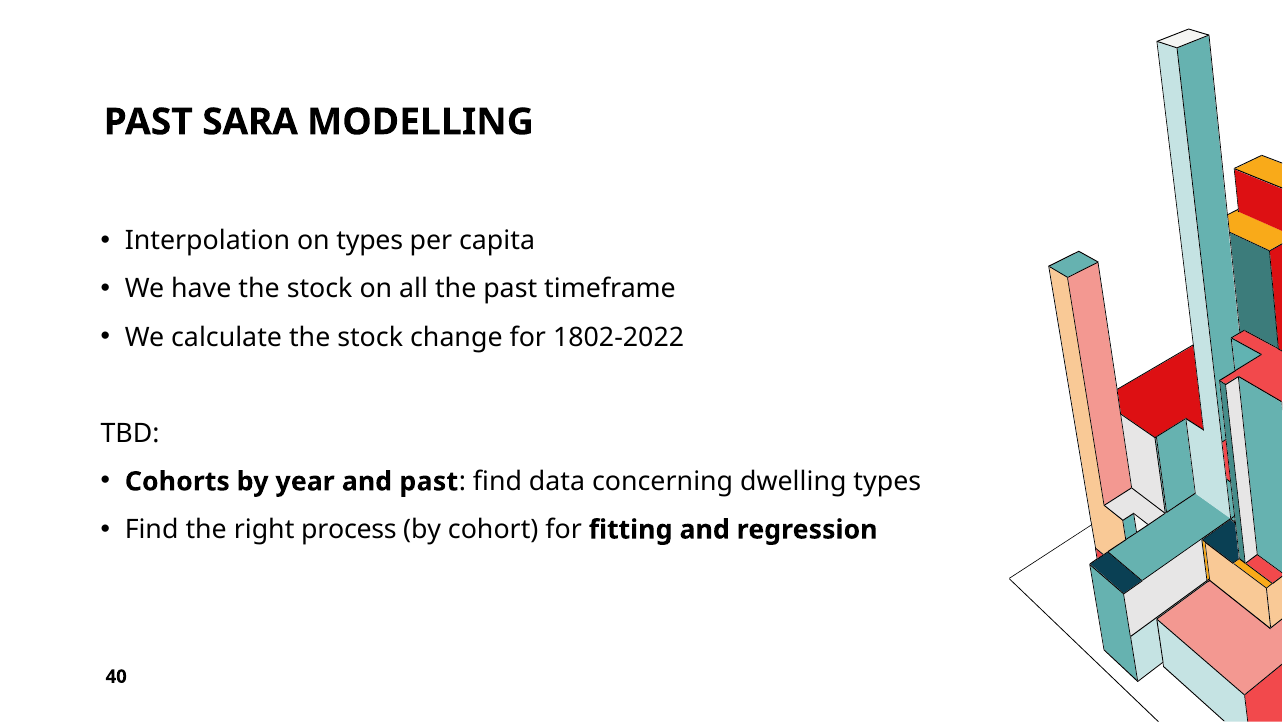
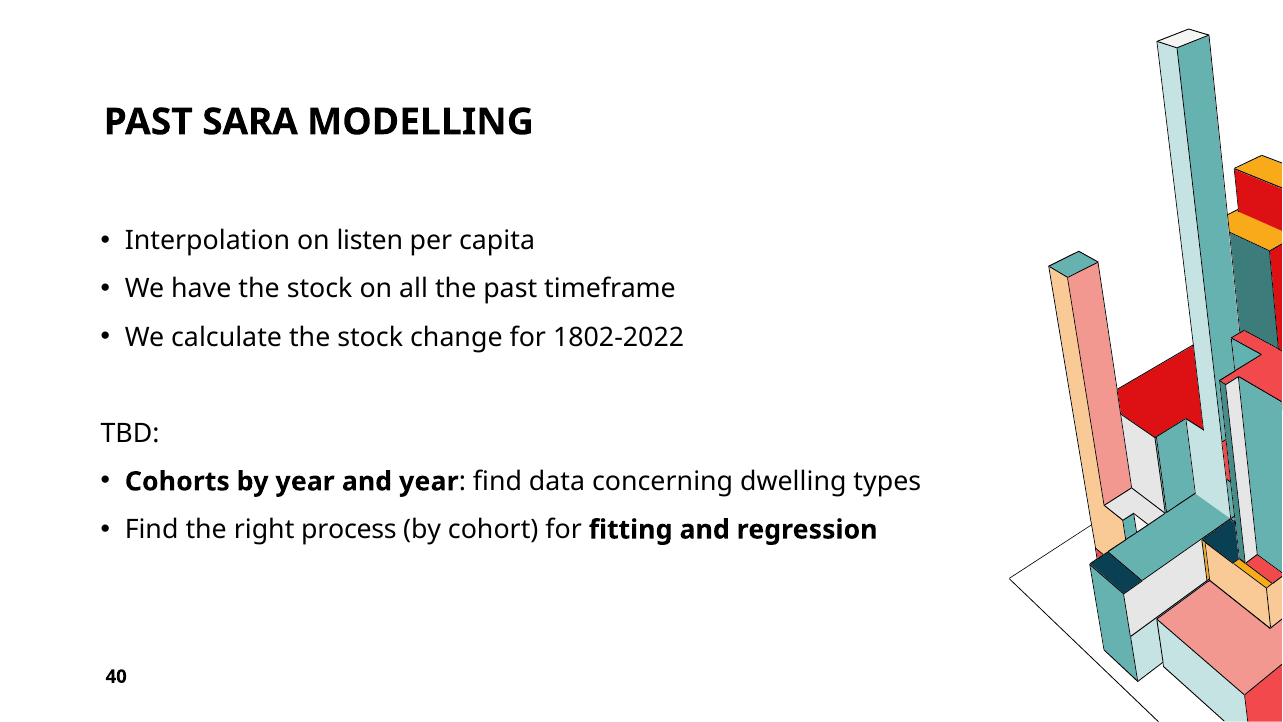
on types: types -> listen
and past: past -> year
